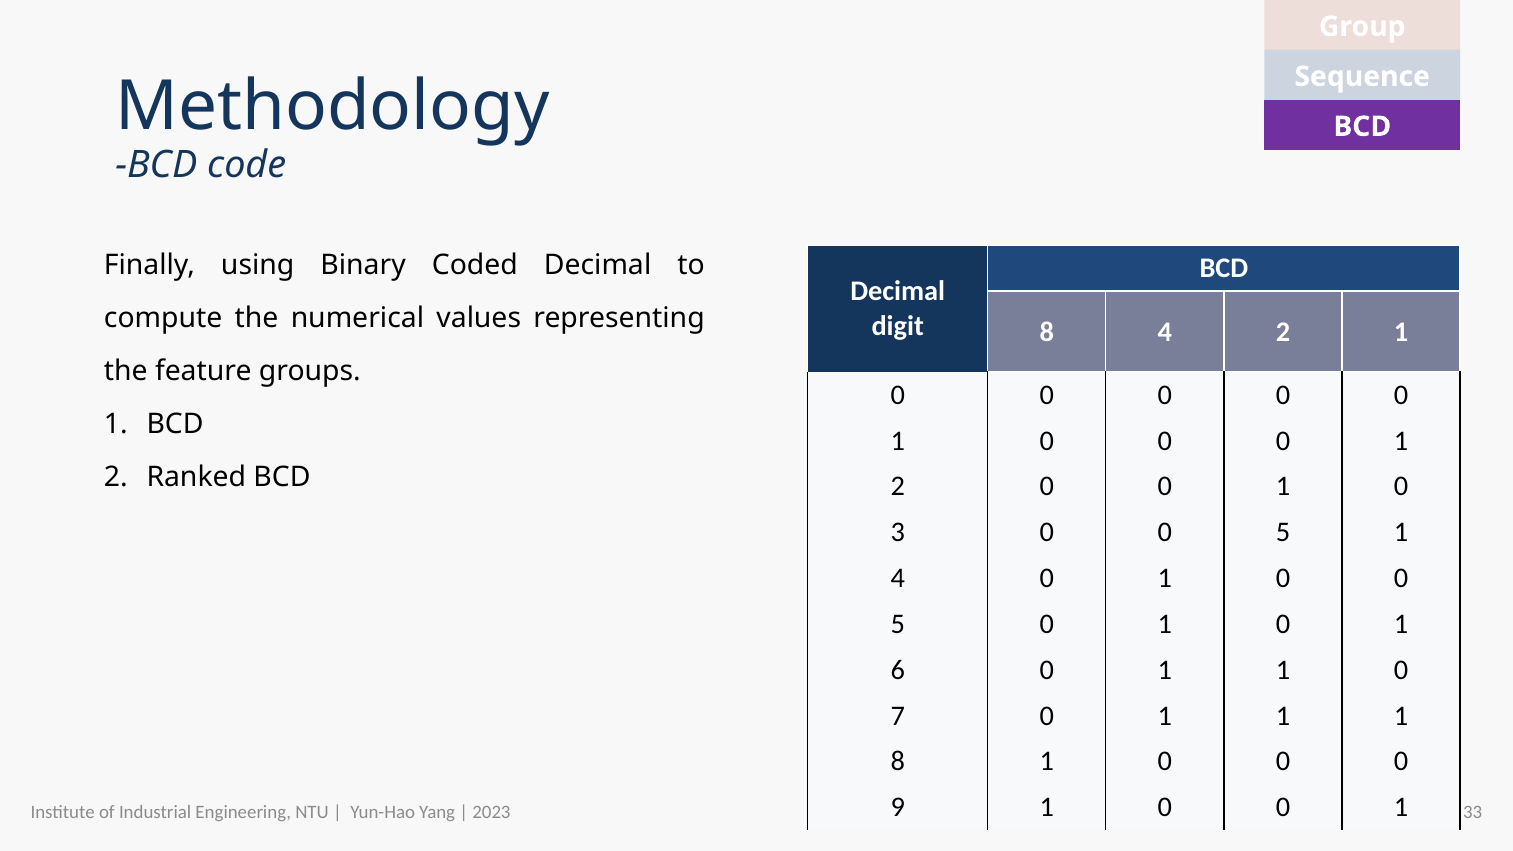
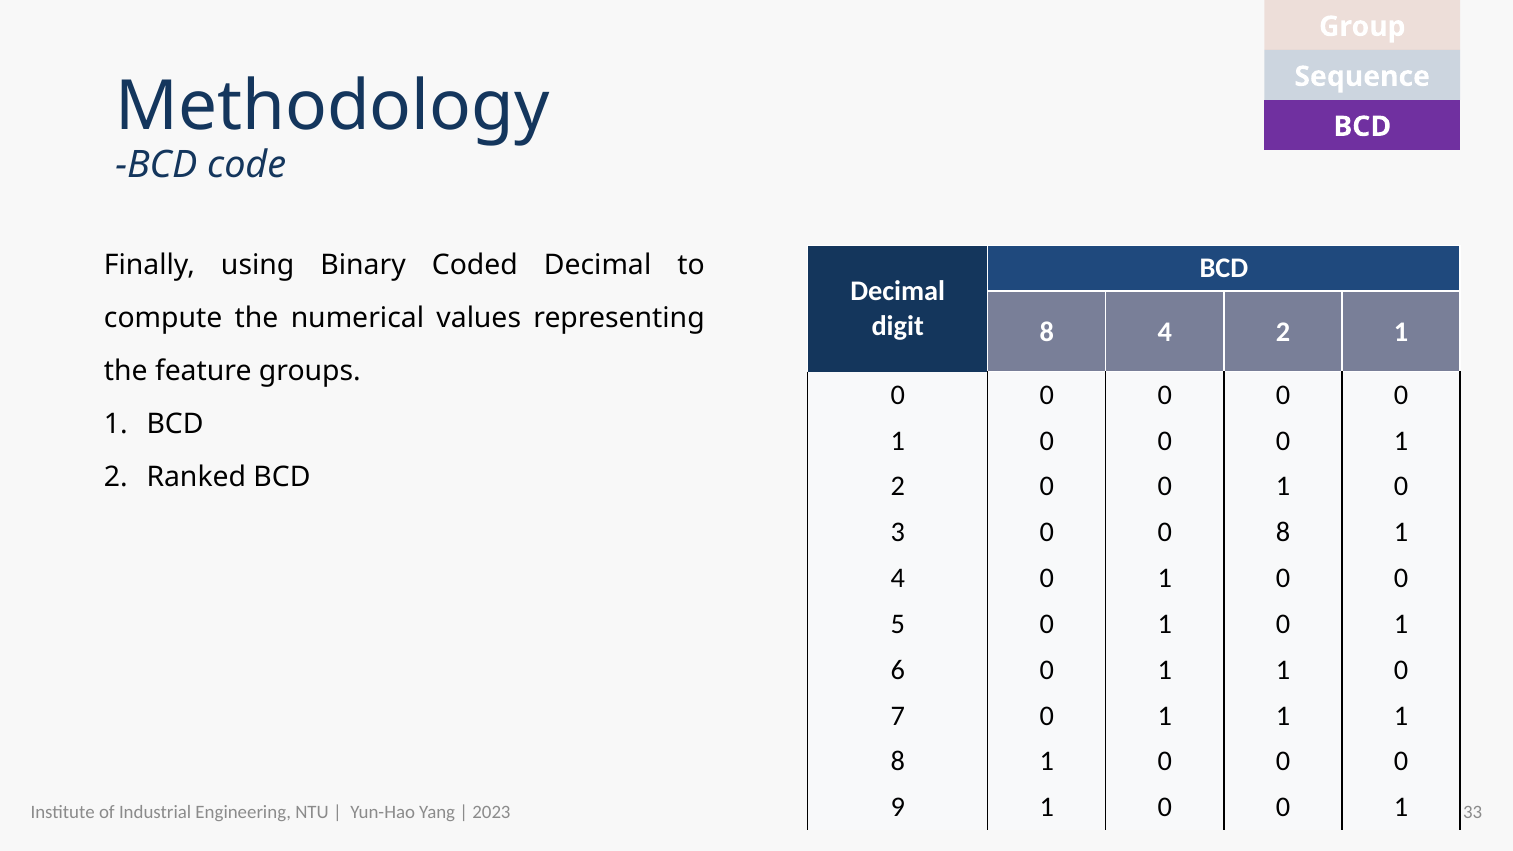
3 0 0 5: 5 -> 8
